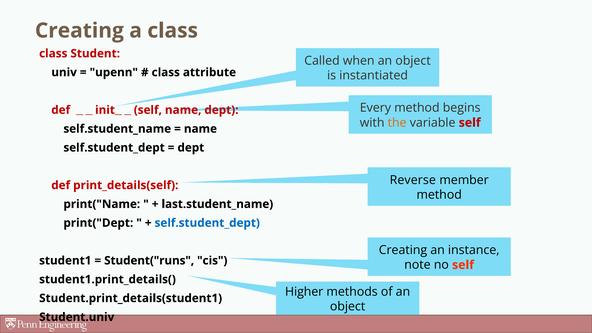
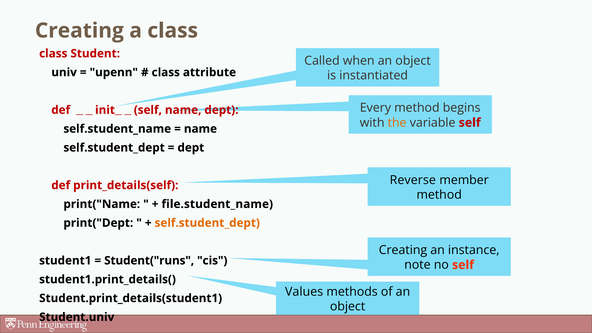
last.student_name: last.student_name -> file.student_name
self.student_dept at (207, 223) colour: blue -> orange
Higher: Higher -> Values
